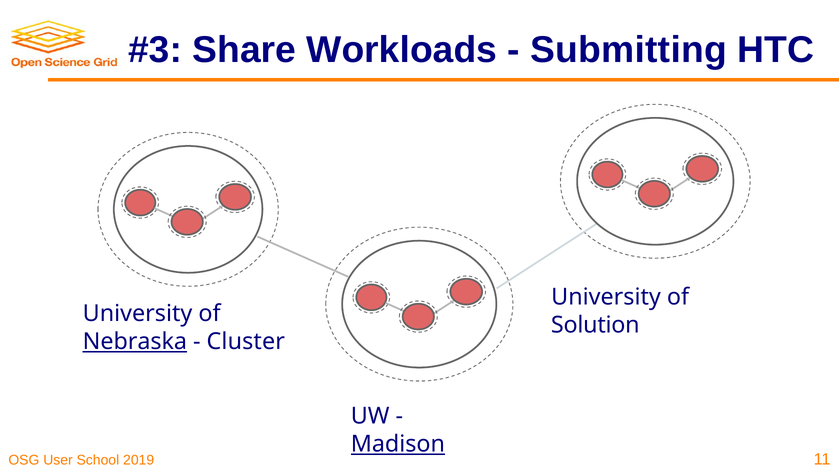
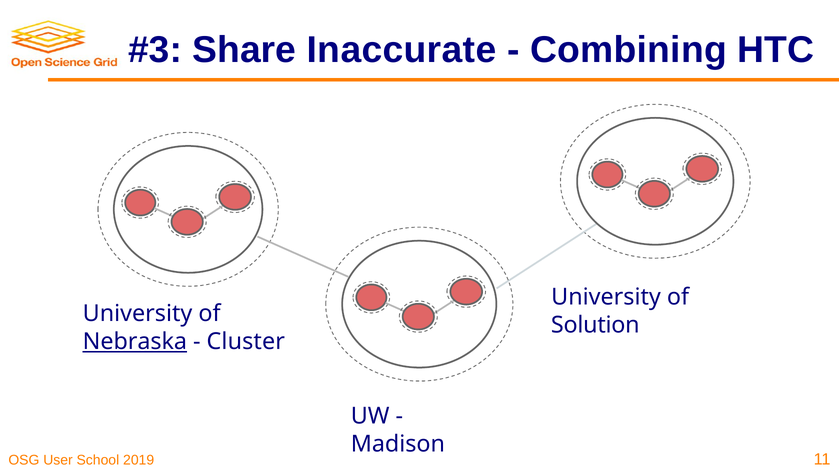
Workloads: Workloads -> Inaccurate
Submitting: Submitting -> Combining
Madison underline: present -> none
